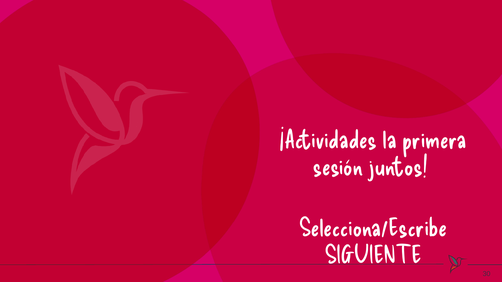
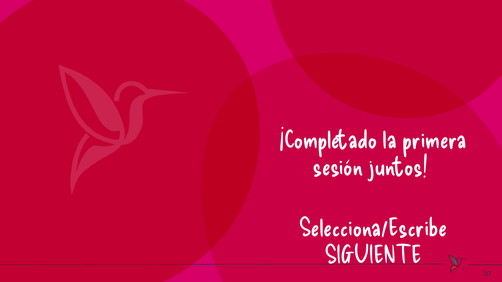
¡Actividades: ¡Actividades -> ¡Completado
